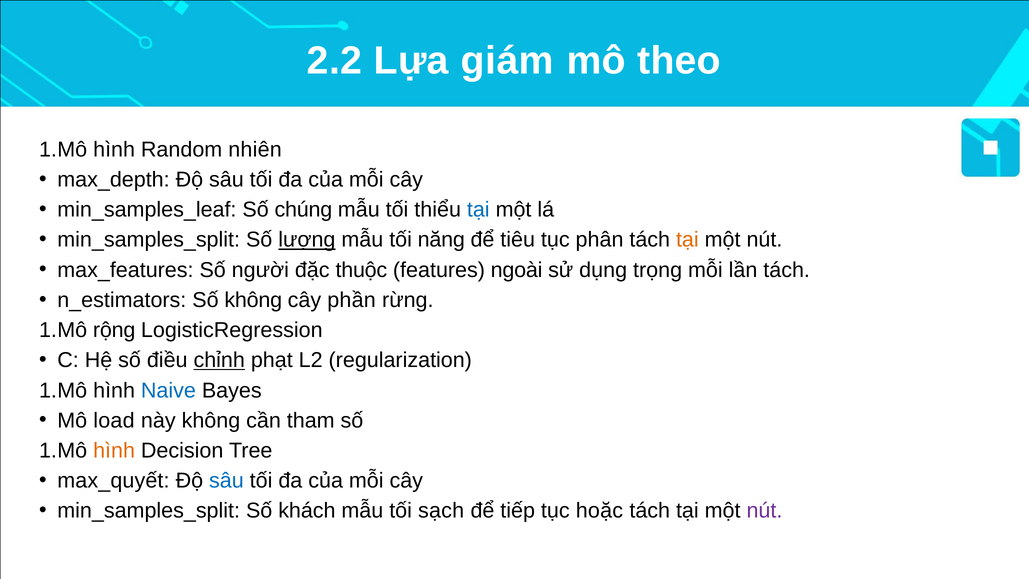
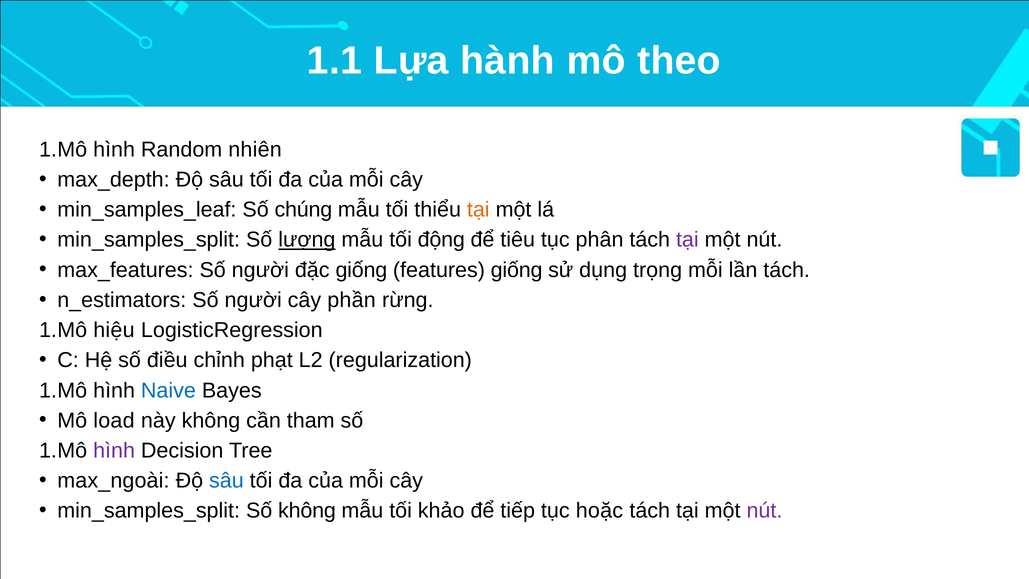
2.2: 2.2 -> 1.1
giám: giám -> hành
tại at (478, 210) colour: blue -> orange
năng: năng -> động
tại at (687, 240) colour: orange -> purple
đặc thuộc: thuộc -> giống
features ngoài: ngoài -> giống
n_estimators Số không: không -> người
rộng: rộng -> hiệu
chỉnh underline: present -> none
hình at (114, 450) colour: orange -> purple
max_quyết: max_quyết -> max_ngoài
Số khách: khách -> không
sạch: sạch -> khảo
